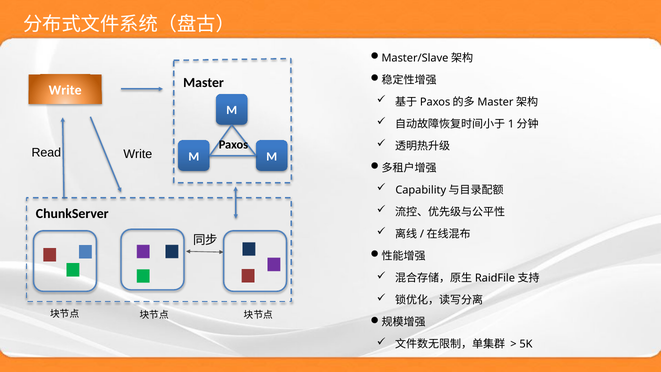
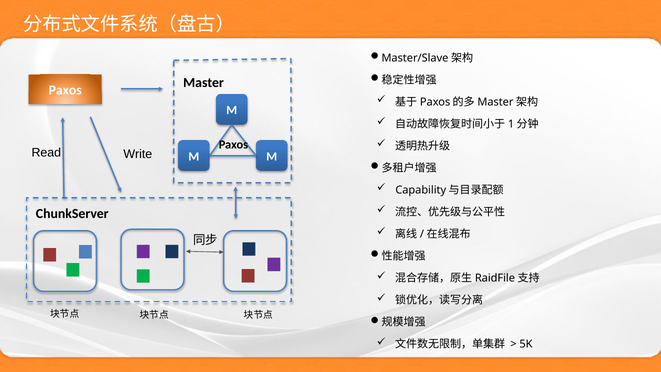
Write at (65, 90): Write -> Paxos
